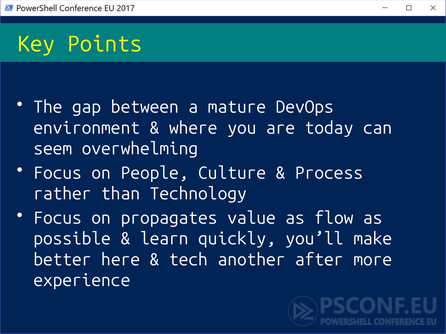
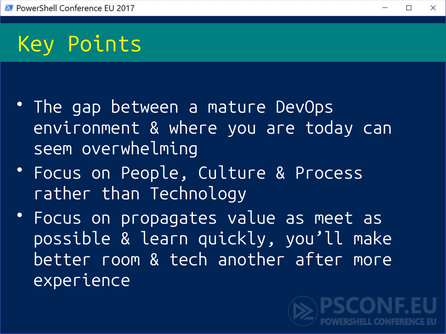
flow: flow -> meet
here: here -> room
